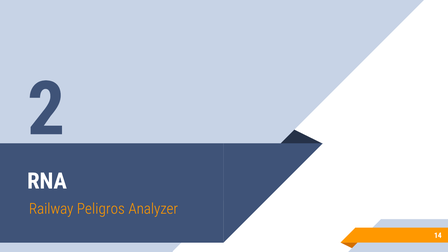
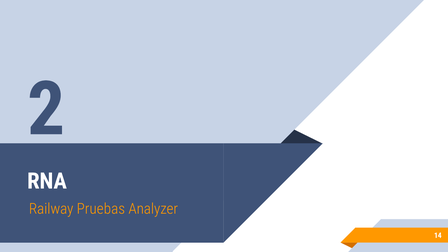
Peligros: Peligros -> Pruebas
